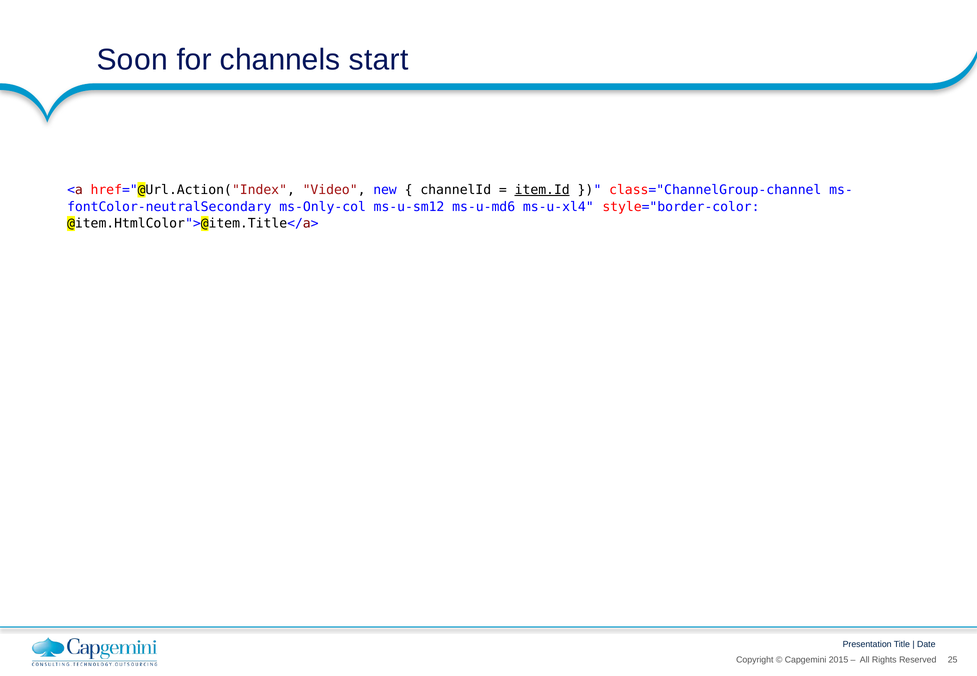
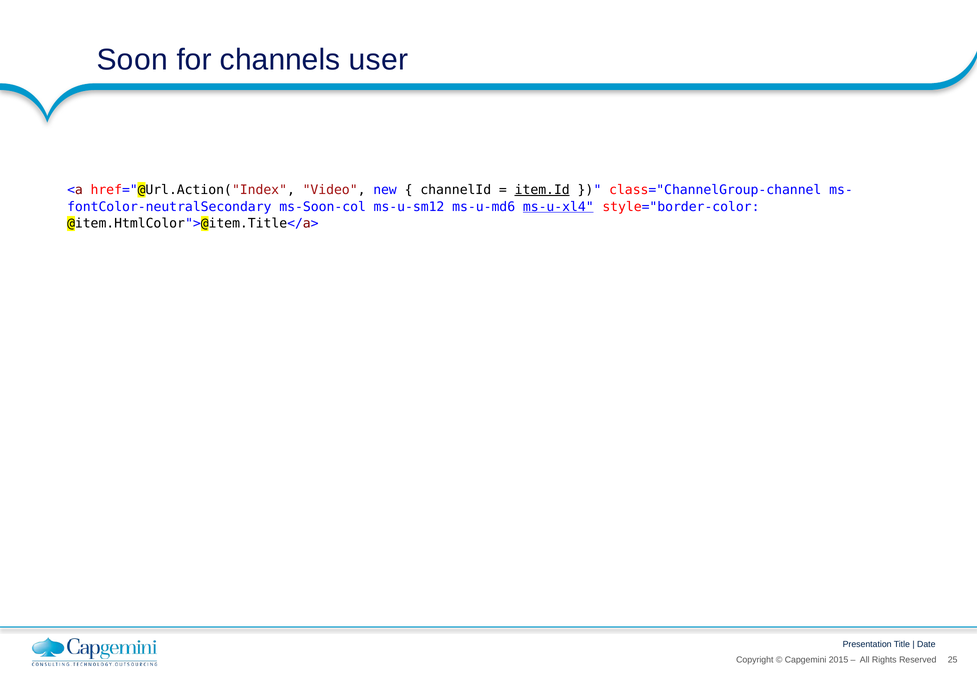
start: start -> user
ms-Only-col: ms-Only-col -> ms-Soon-col
ms-u-xl4 underline: none -> present
